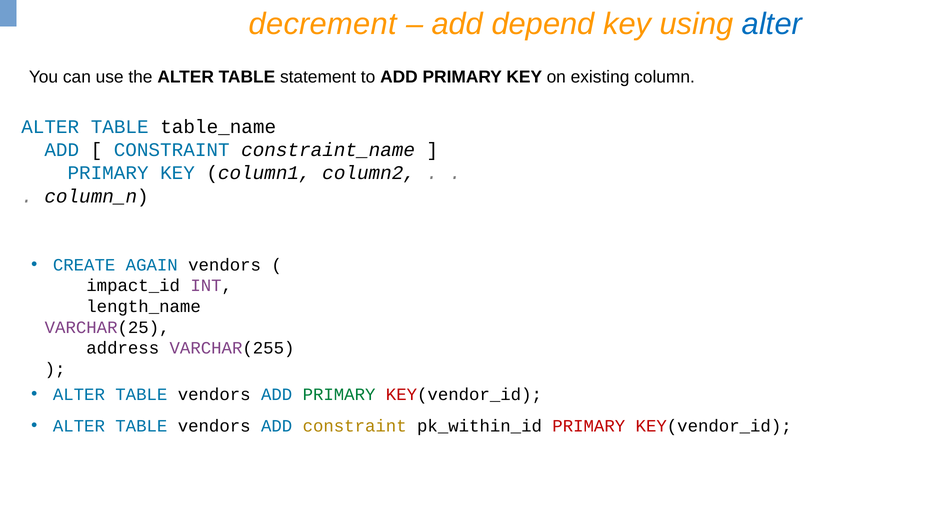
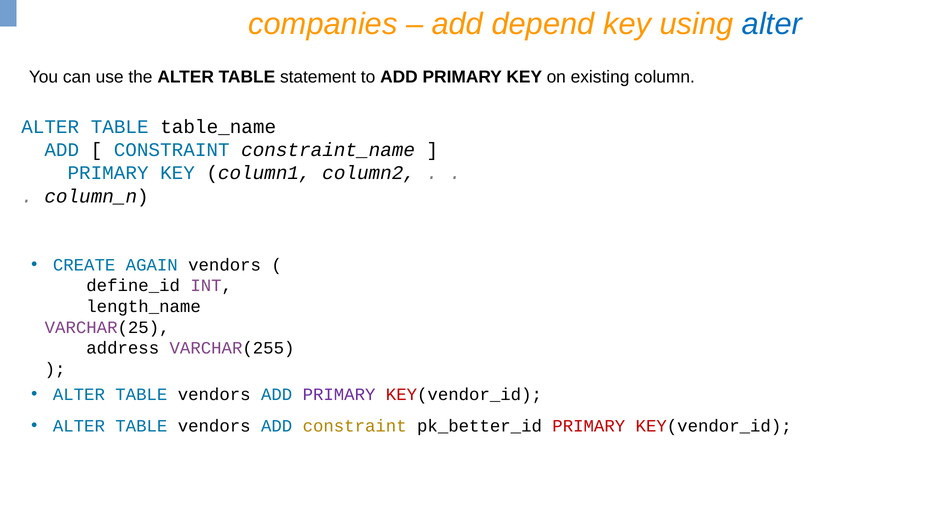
decrement: decrement -> companies
impact_id: impact_id -> define_id
PRIMARY at (339, 395) colour: green -> purple
pk_within_id: pk_within_id -> pk_better_id
